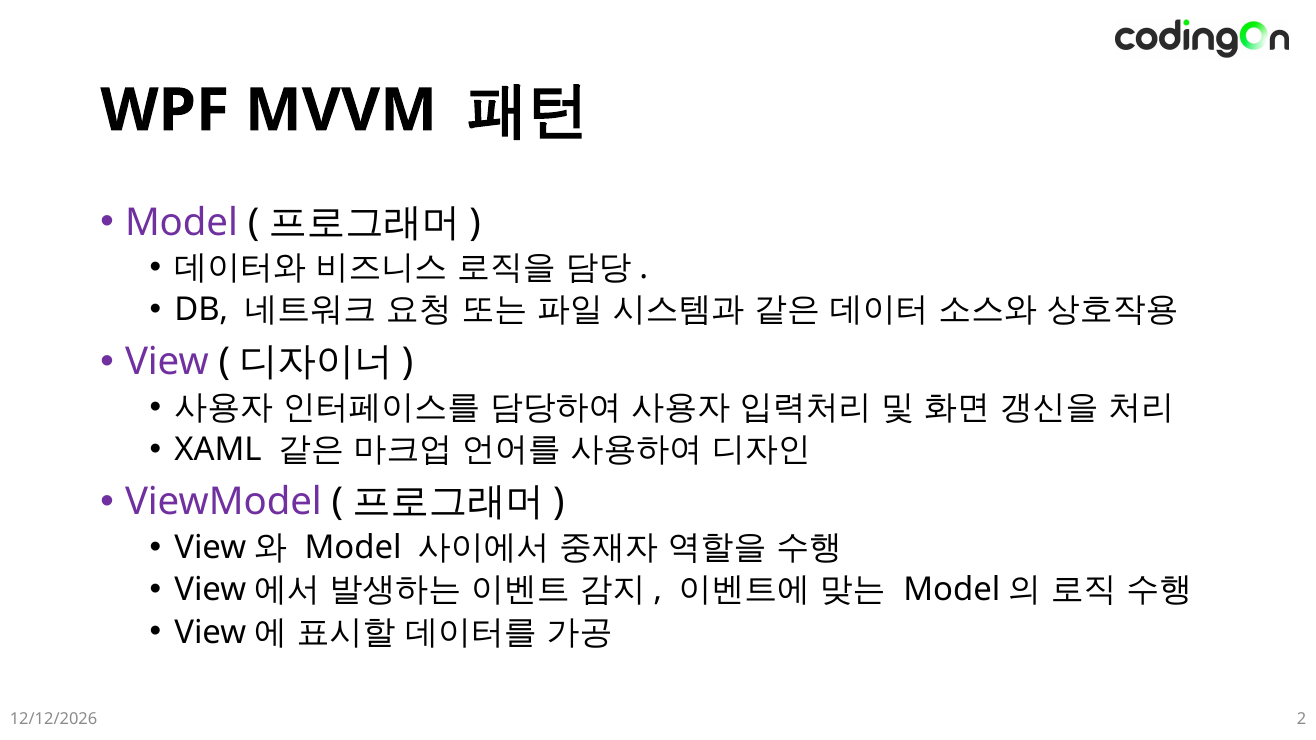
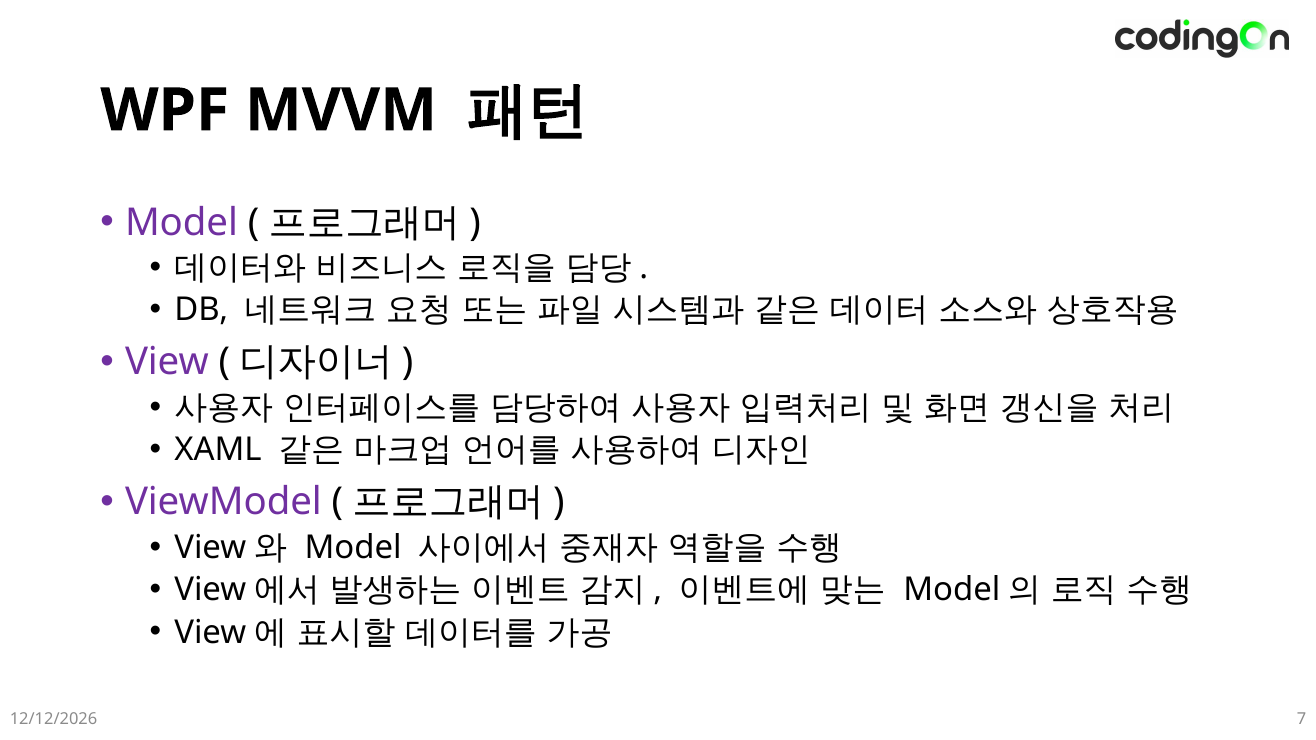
2: 2 -> 7
